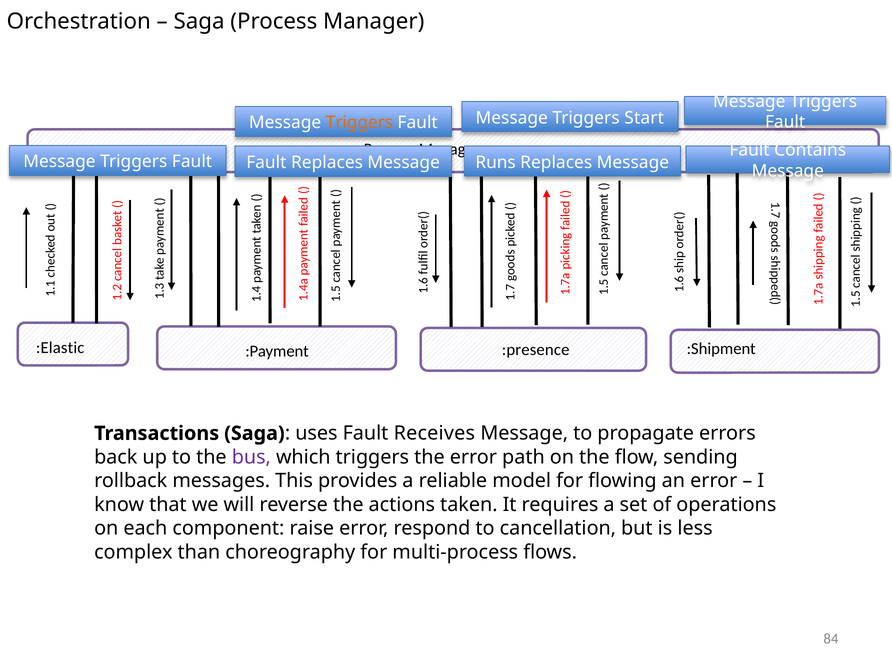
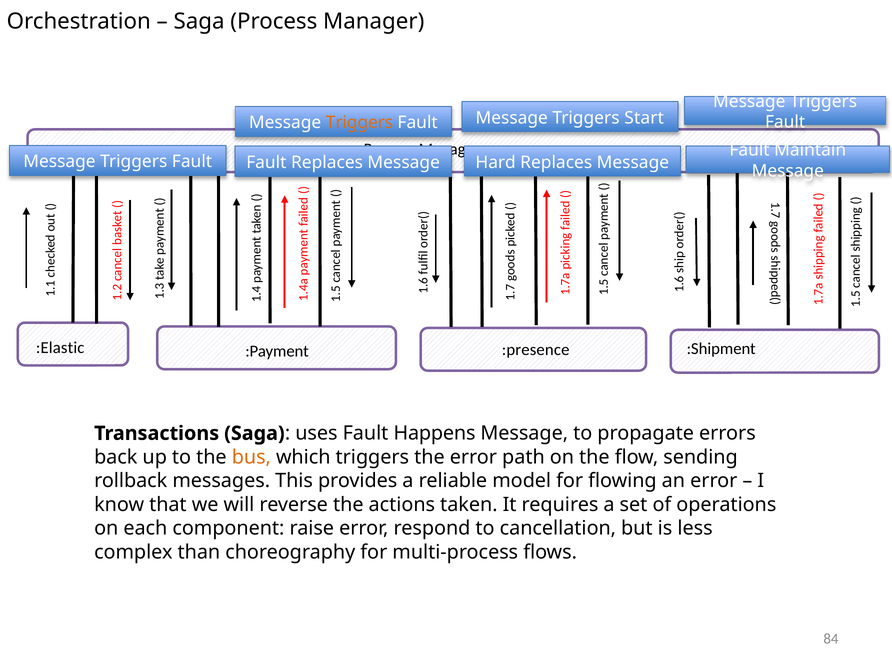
Contains: Contains -> Maintain
Runs: Runs -> Hard
Receives: Receives -> Happens
bus colour: purple -> orange
